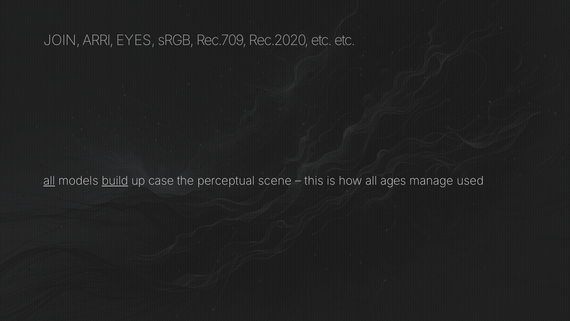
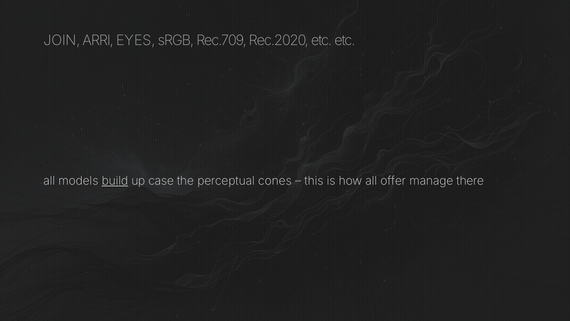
all at (49, 181) underline: present -> none
scene: scene -> cones
ages: ages -> offer
used: used -> there
